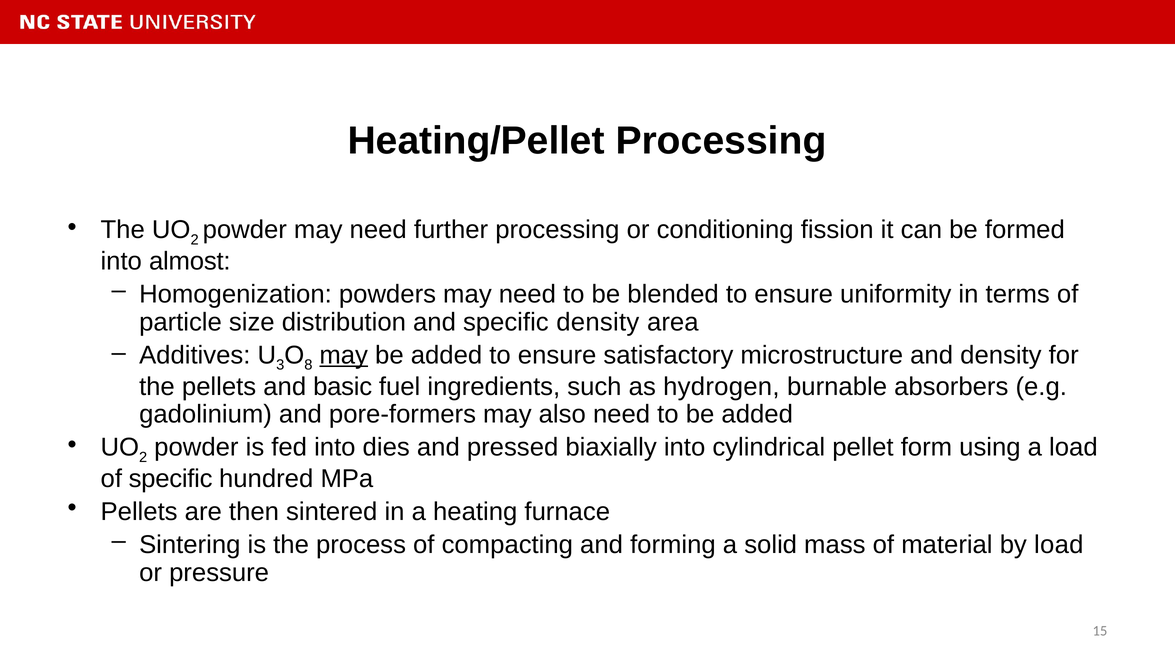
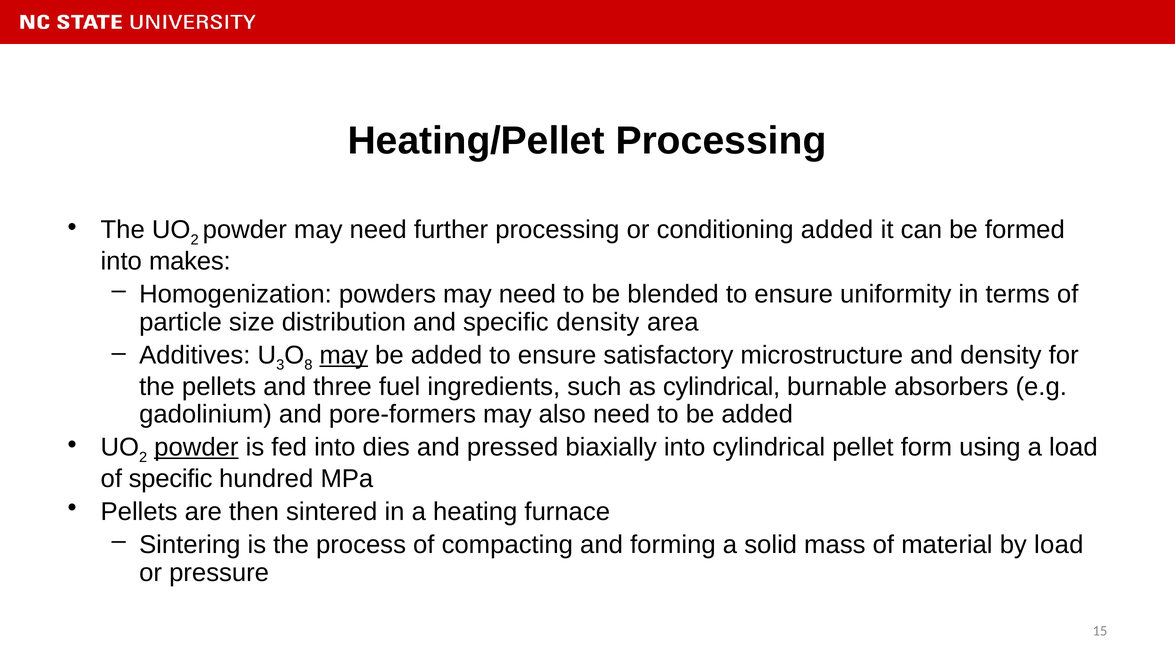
conditioning fission: fission -> added
almost: almost -> makes
basic: basic -> three
as hydrogen: hydrogen -> cylindrical
powder at (196, 447) underline: none -> present
